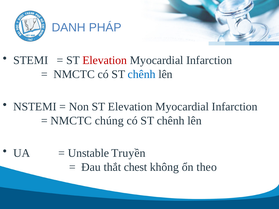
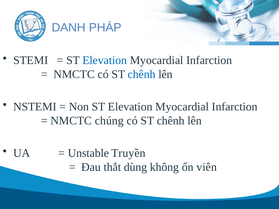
Elevation at (105, 60) colour: red -> blue
chest: chest -> dùng
theo: theo -> viên
